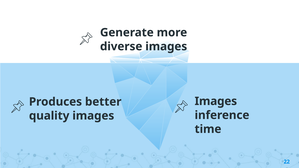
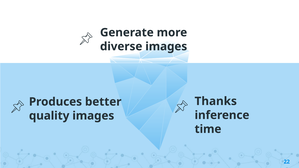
Images at (216, 101): Images -> Thanks
